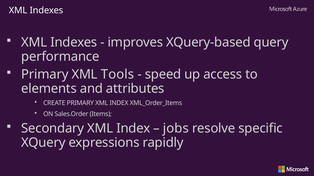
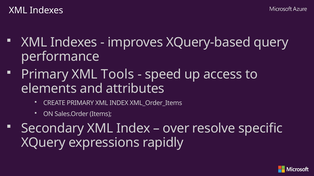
jobs: jobs -> over
